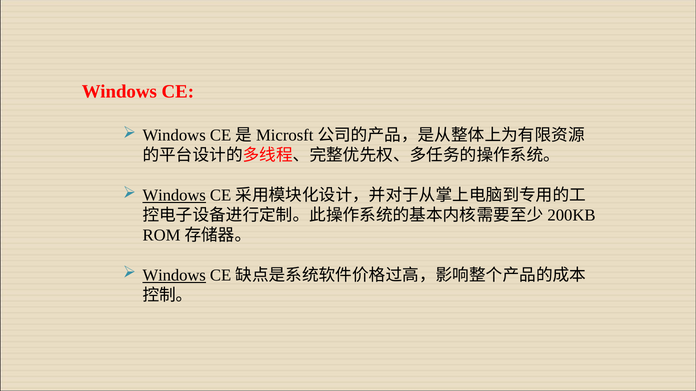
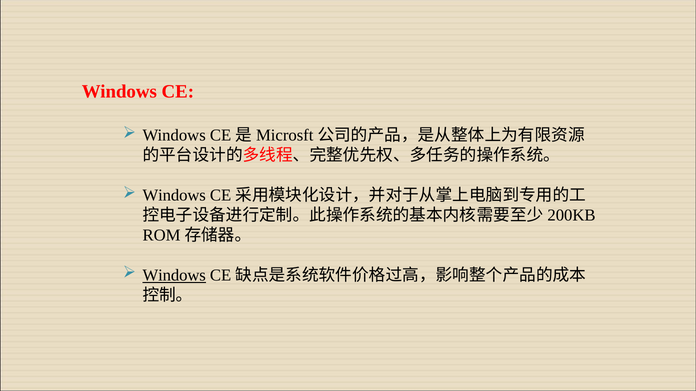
Windows at (174, 196) underline: present -> none
